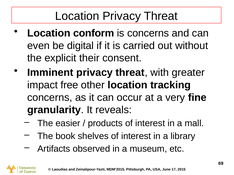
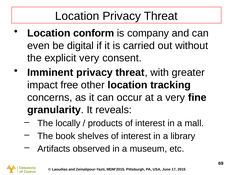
is concerns: concerns -> company
explicit their: their -> very
easier: easier -> locally
